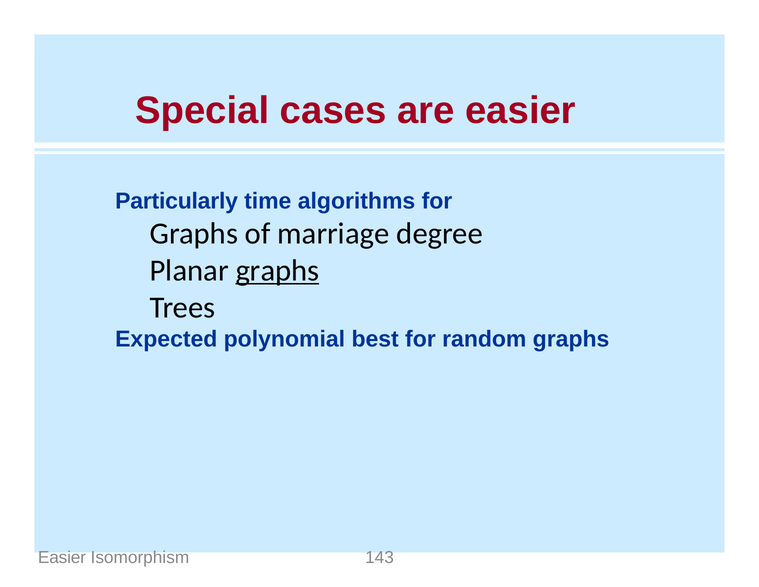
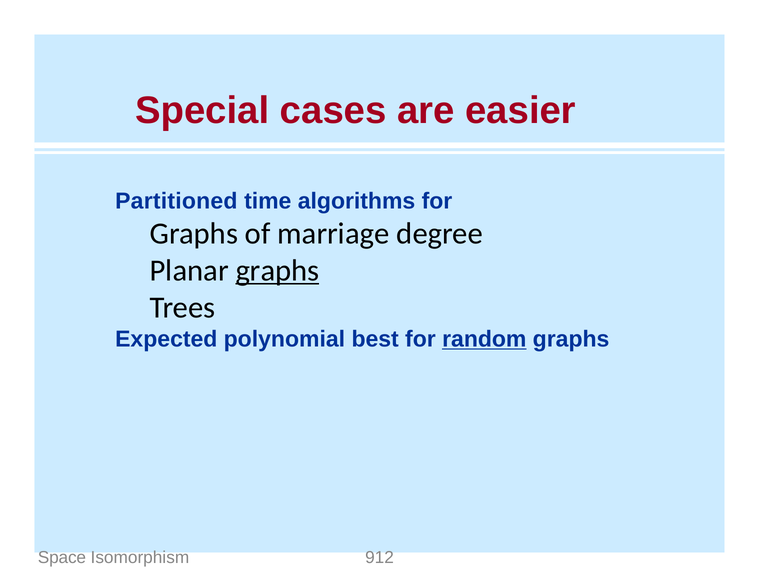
Particularly: Particularly -> Partitioned
random underline: none -> present
Easier at (62, 557): Easier -> Space
143: 143 -> 912
